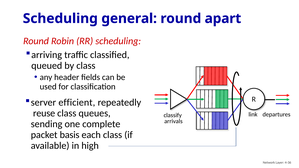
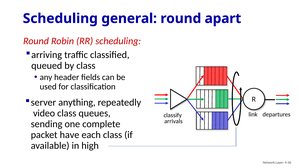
efficient: efficient -> anything
reuse: reuse -> video
basis: basis -> have
